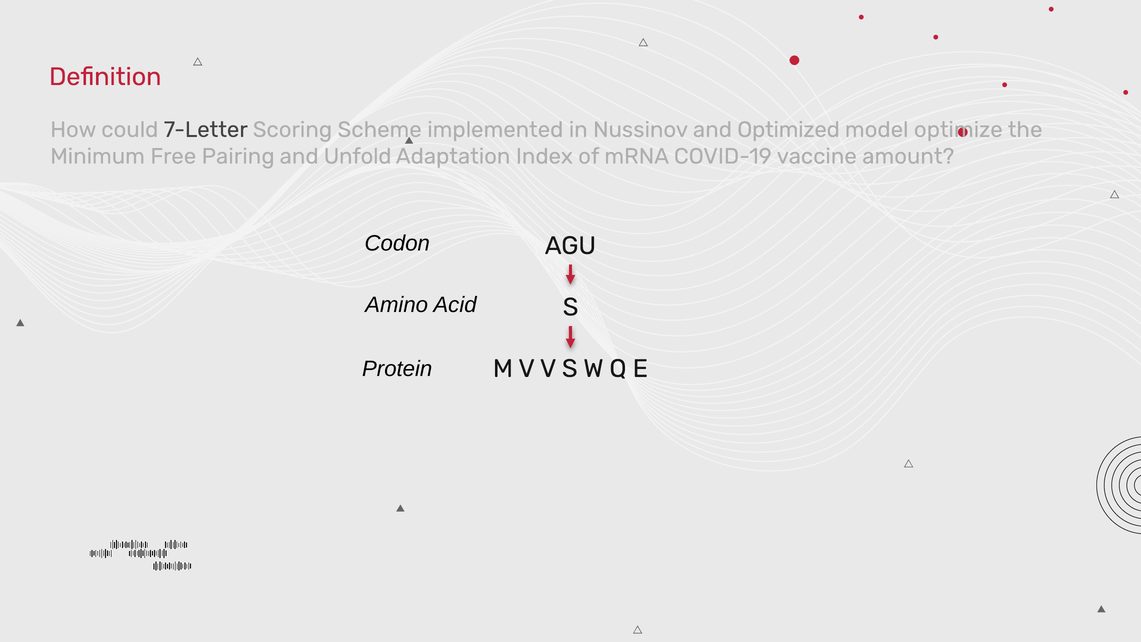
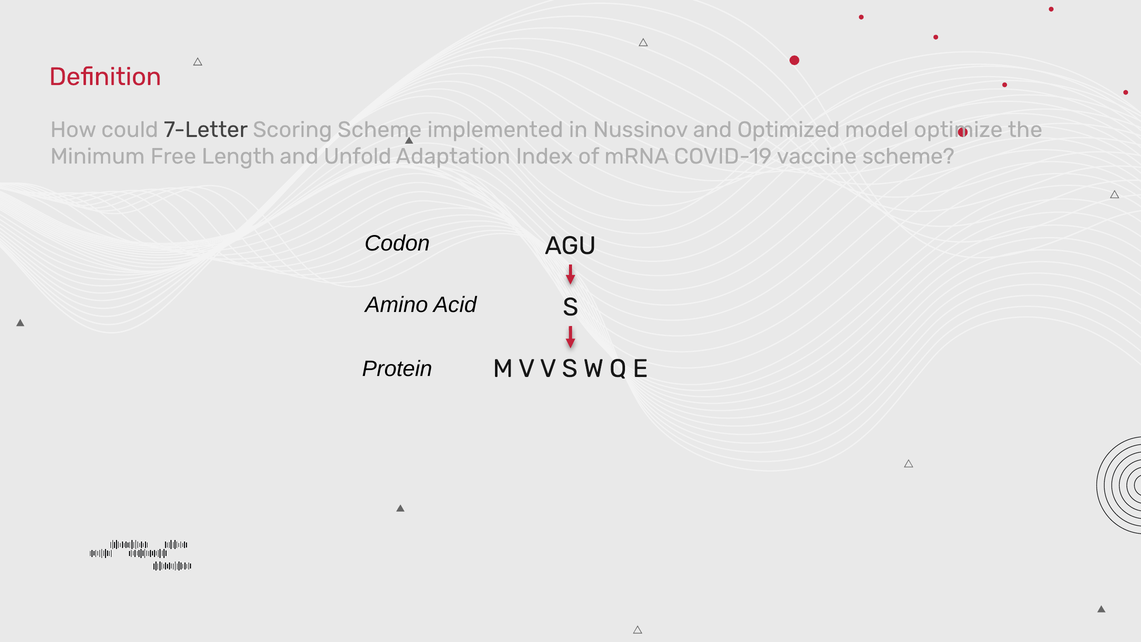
Pairing: Pairing -> Length
vaccine amount: amount -> scheme
